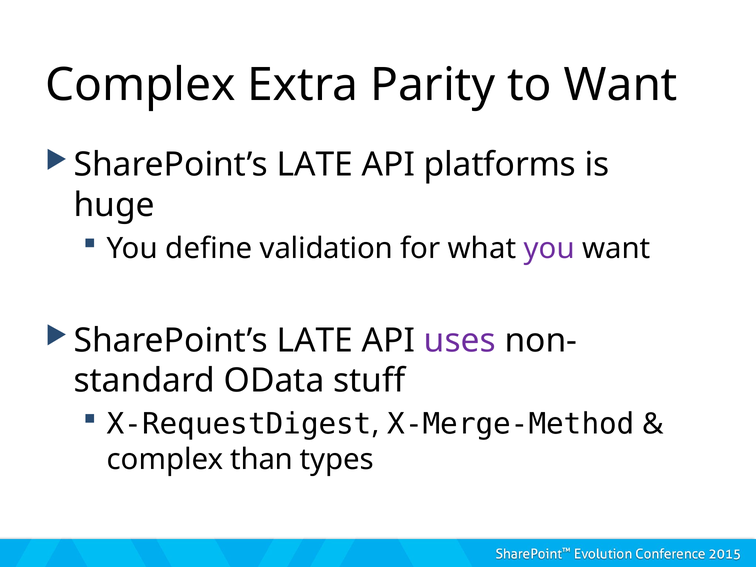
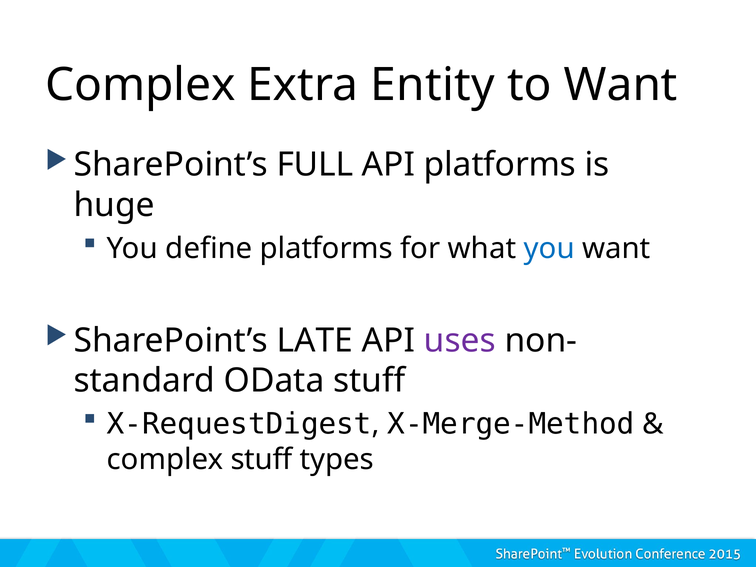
Parity: Parity -> Entity
LATE at (315, 165): LATE -> FULL
define validation: validation -> platforms
you at (549, 249) colour: purple -> blue
complex than: than -> stuff
